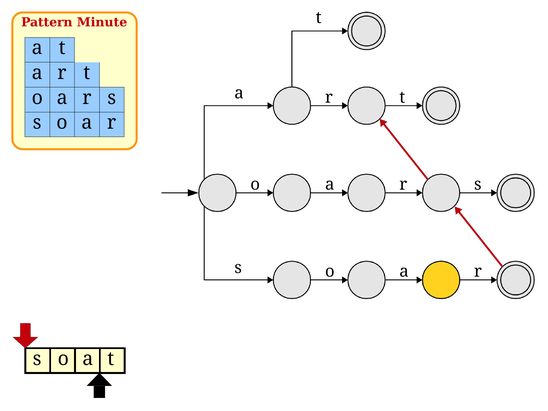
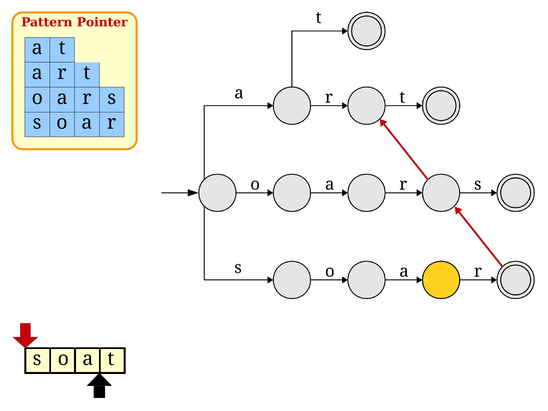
Minute: Minute -> Pointer
